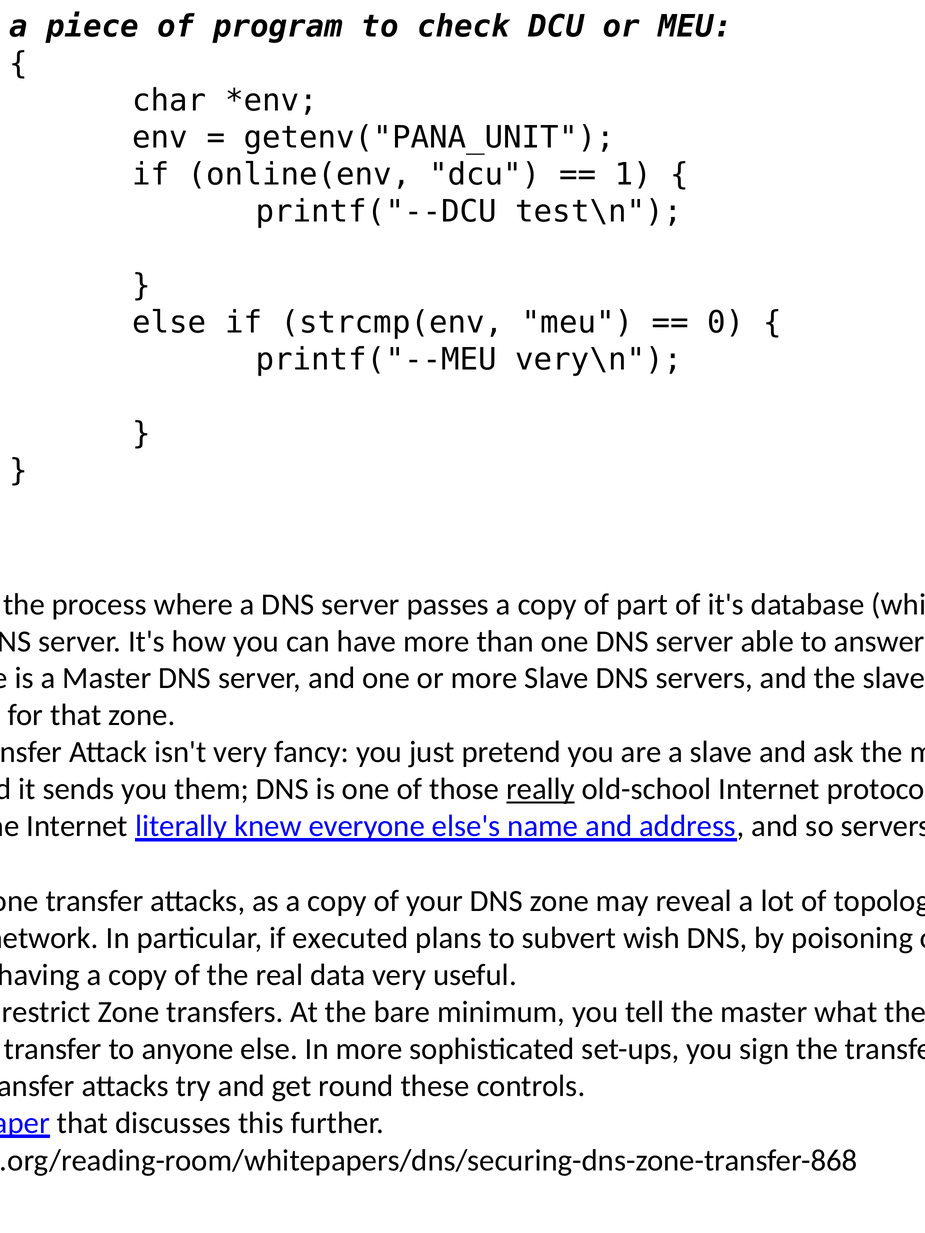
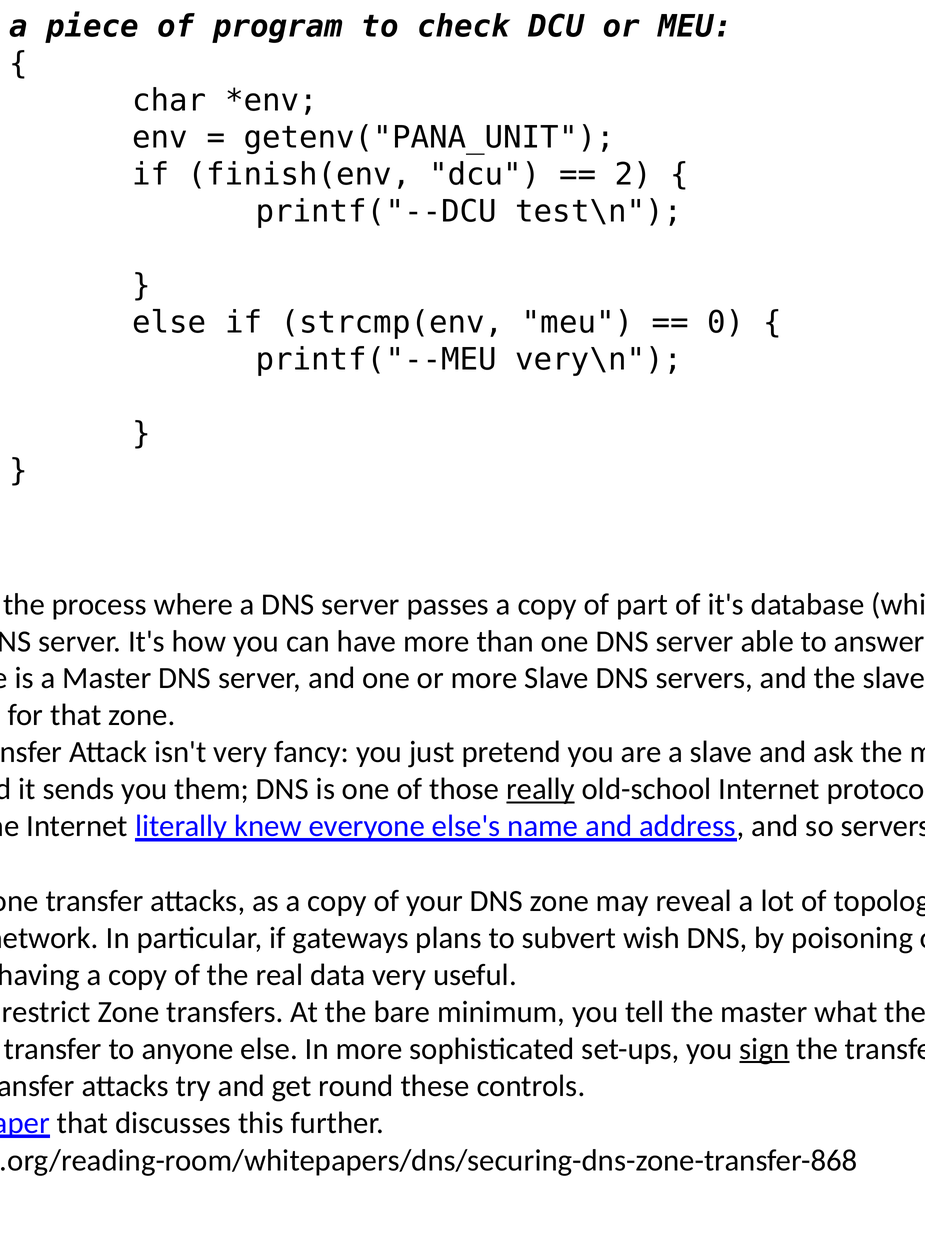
online(env: online(env -> finish(env
1: 1 -> 2
executed: executed -> gateways
sign underline: none -> present
